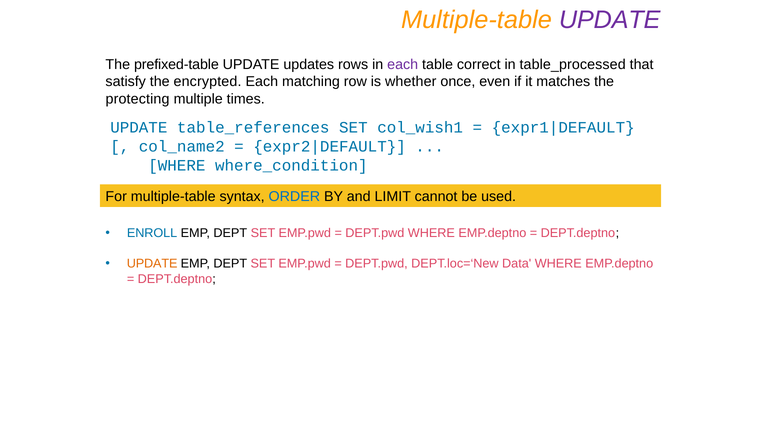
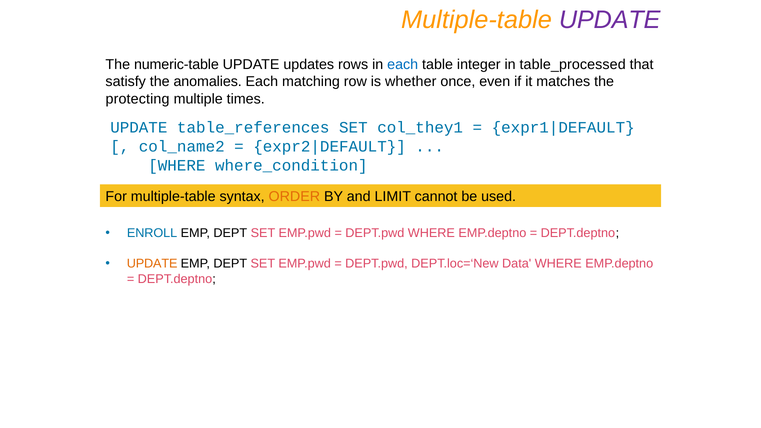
prefixed-table: prefixed-table -> numeric-table
each at (403, 65) colour: purple -> blue
correct: correct -> integer
encrypted: encrypted -> anomalies
col_wish1: col_wish1 -> col_they1
ORDER colour: blue -> orange
